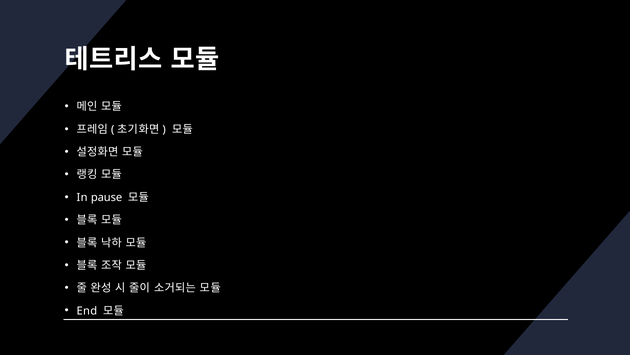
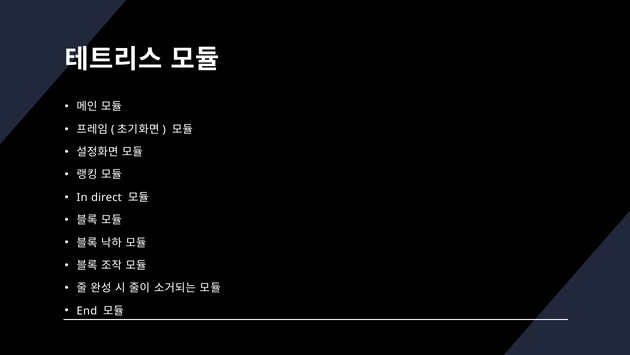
pause: pause -> direct
